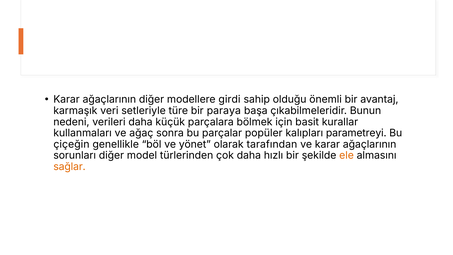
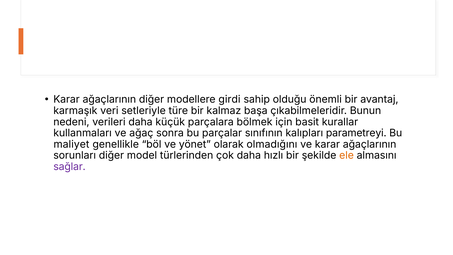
paraya: paraya -> kalmaz
popüler: popüler -> sınıfının
çiçeğin: çiçeğin -> maliyet
tarafından: tarafından -> olmadığını
sağlar colour: orange -> purple
